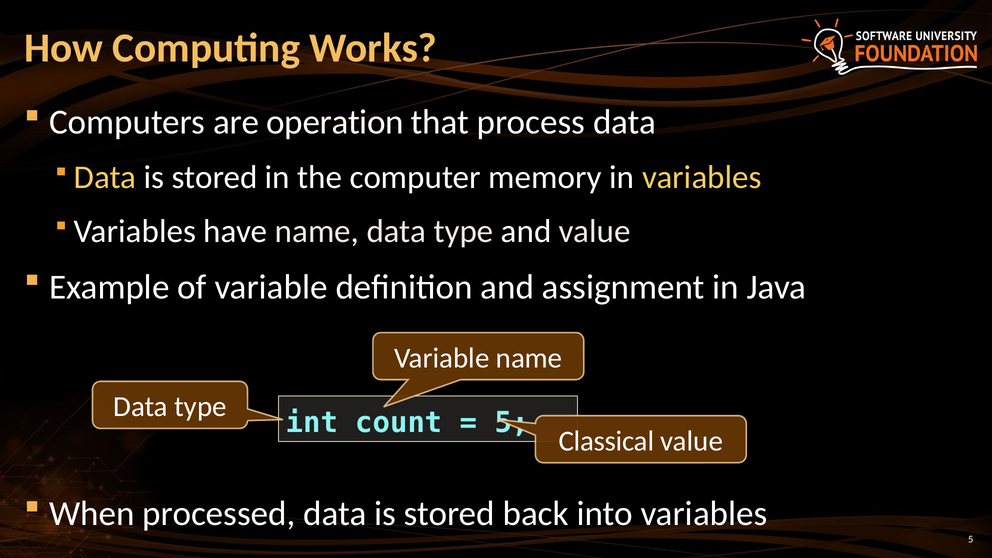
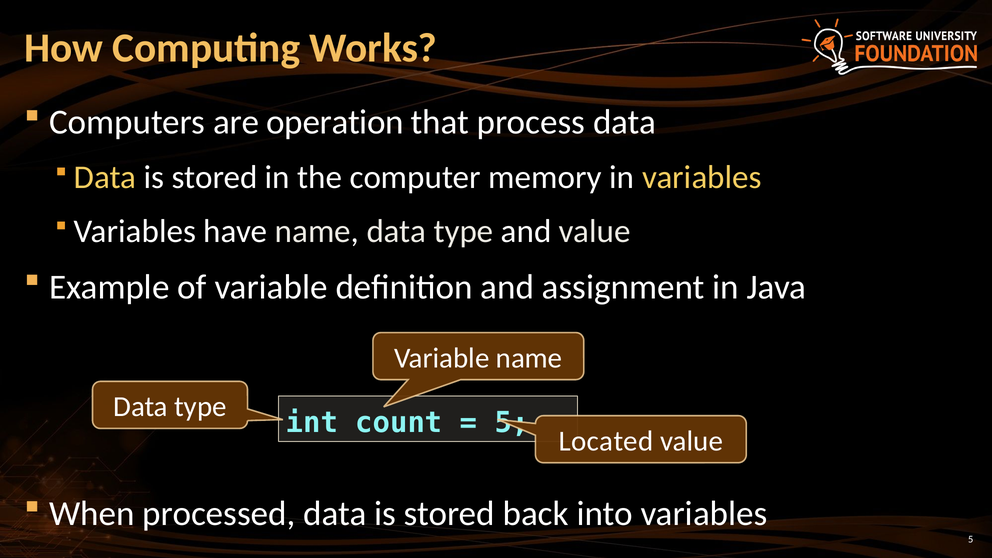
Classical: Classical -> Located
